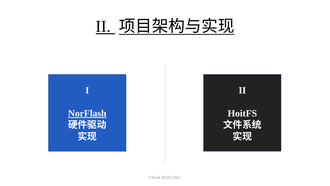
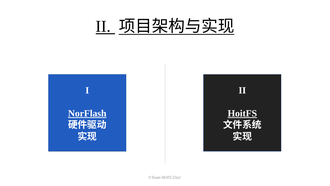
HoitFS underline: none -> present
